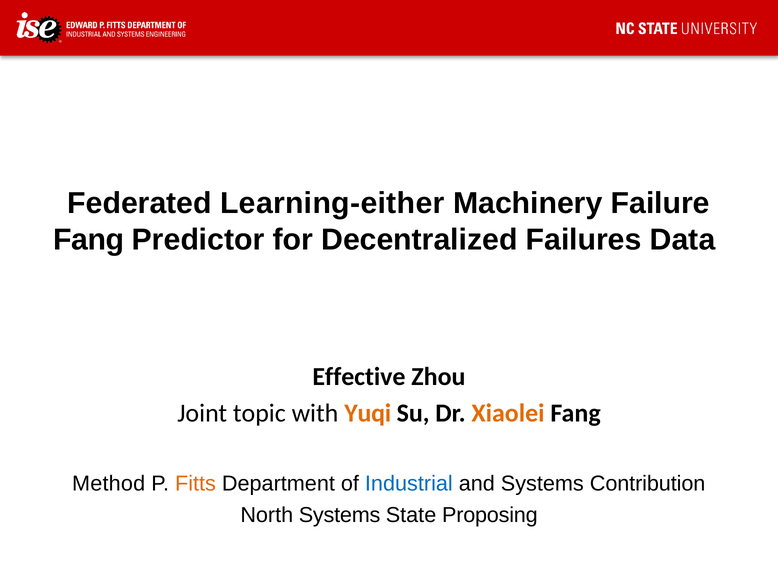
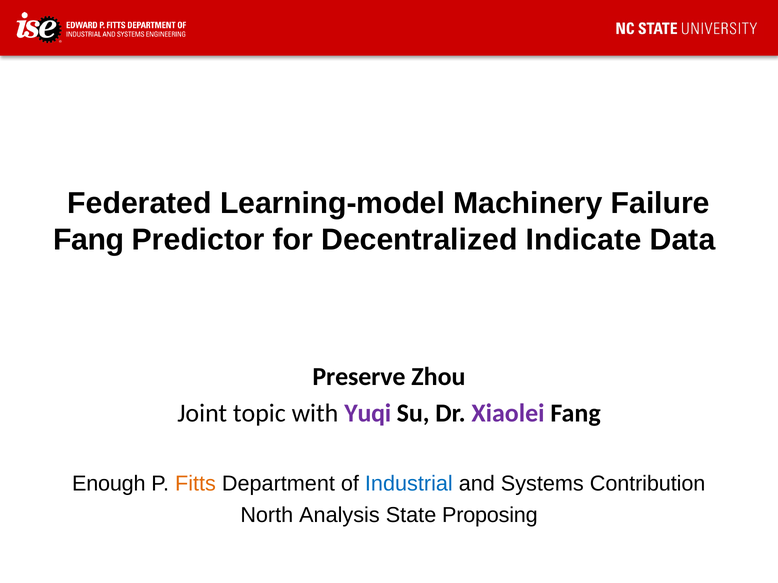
Learning-either: Learning-either -> Learning-model
Failures: Failures -> Indicate
Effective: Effective -> Preserve
Yuqi colour: orange -> purple
Xiaolei colour: orange -> purple
Method: Method -> Enough
North Systems: Systems -> Analysis
